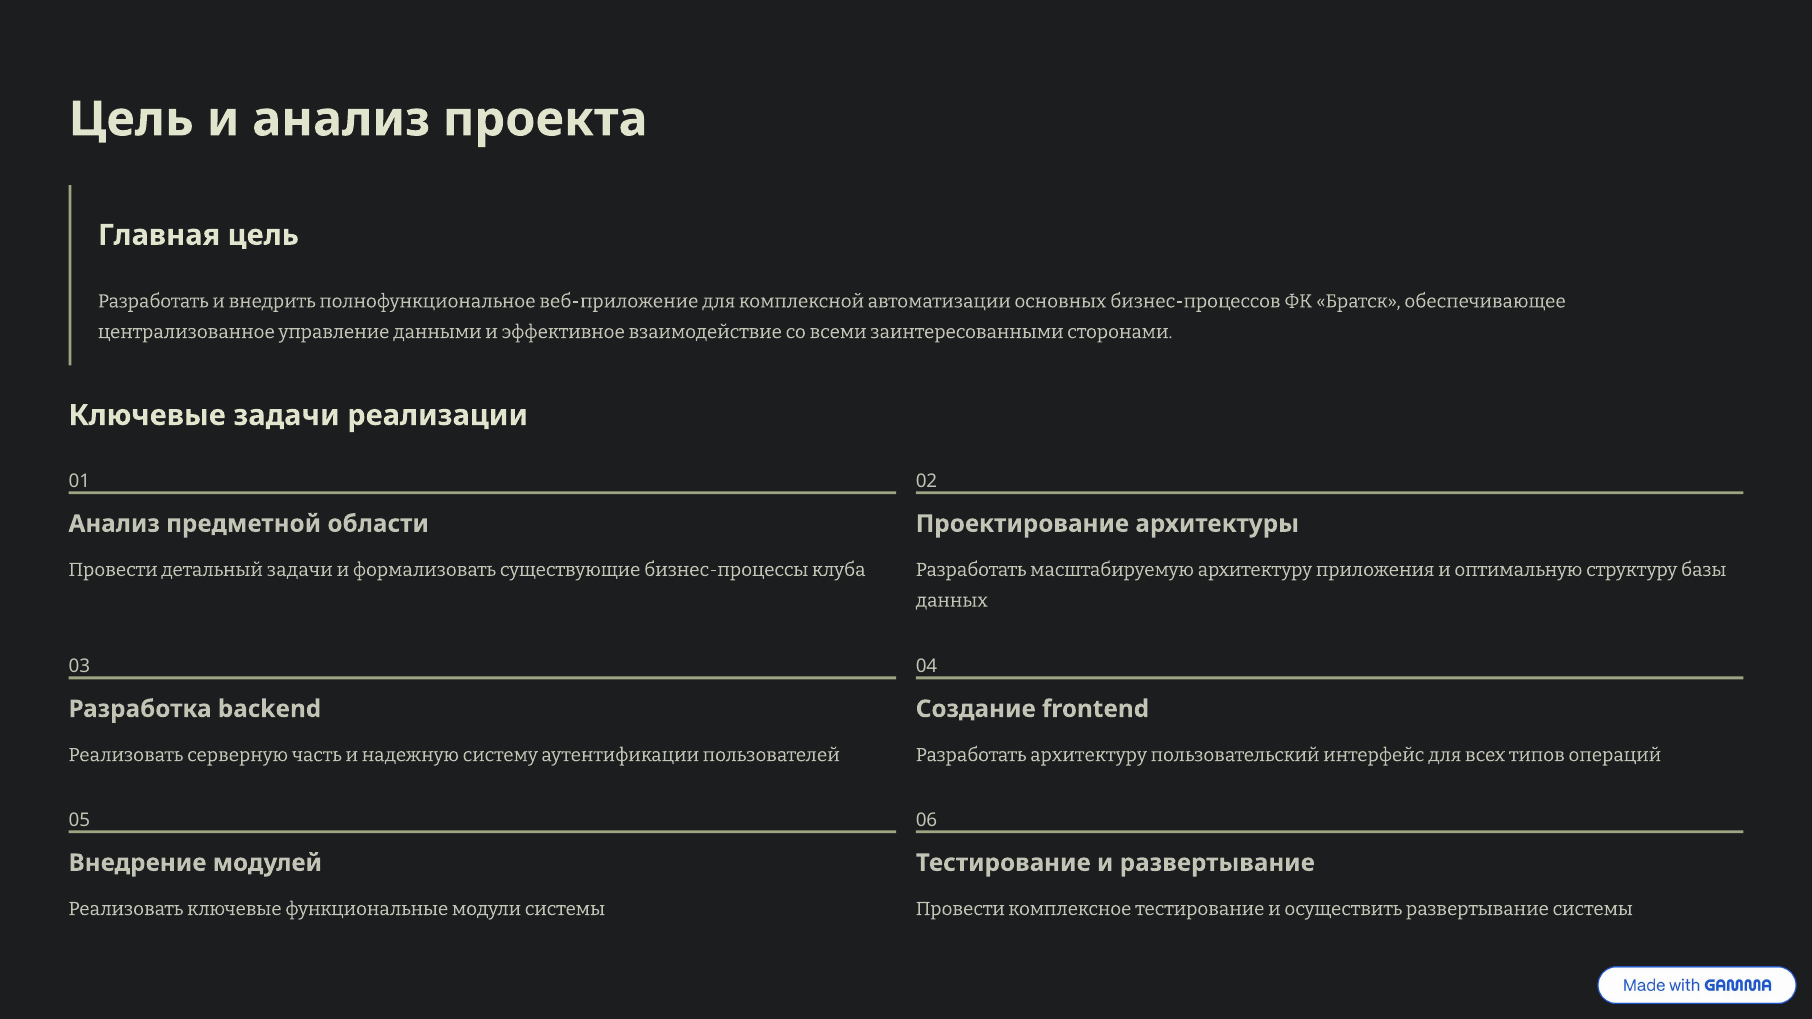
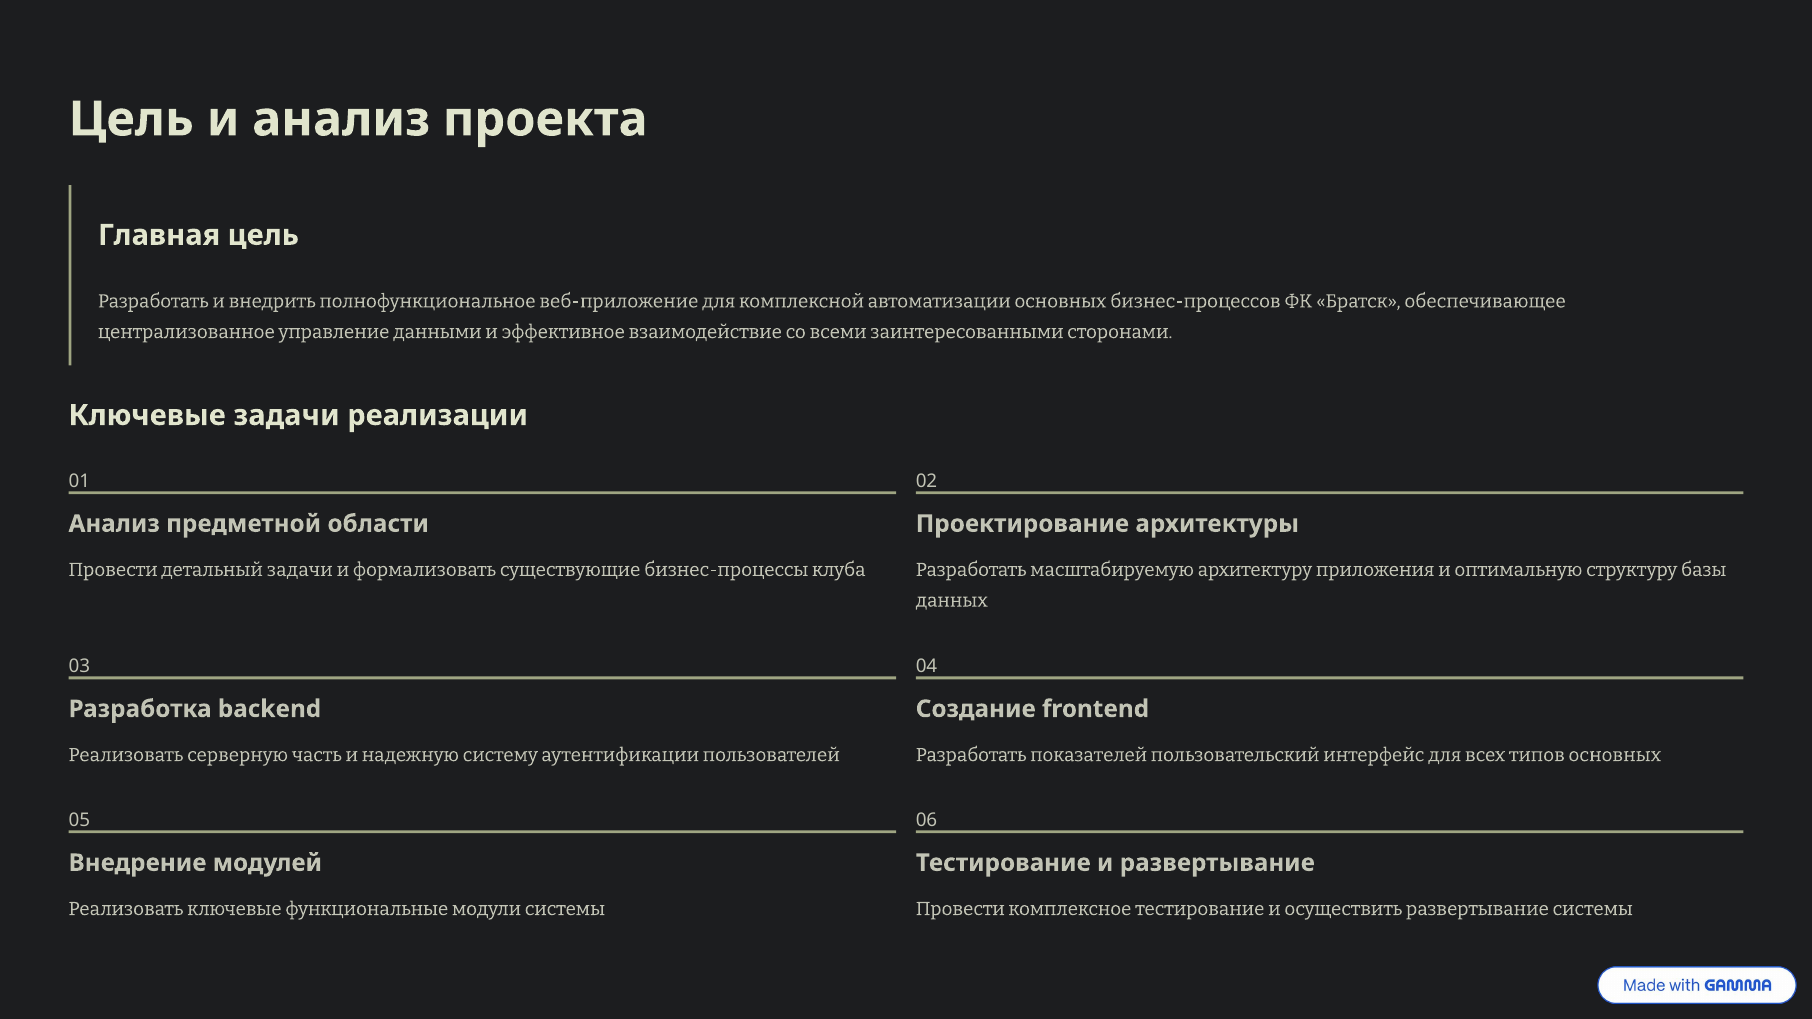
Разработать архитектуру: архитектуру -> показателей
типов операций: операций -> основных
